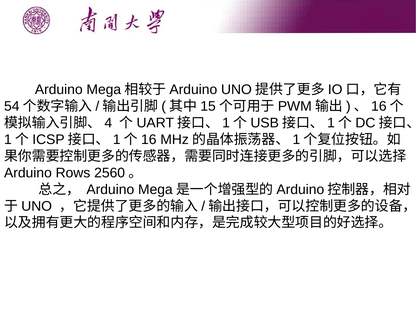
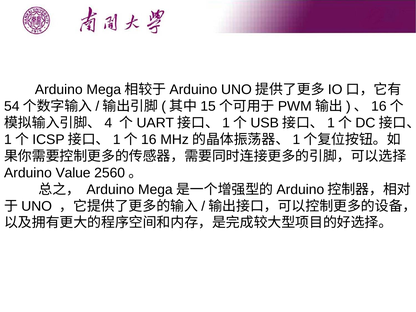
Rows: Rows -> Value
